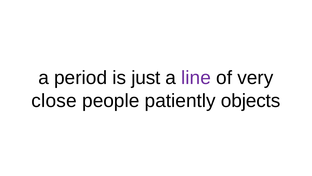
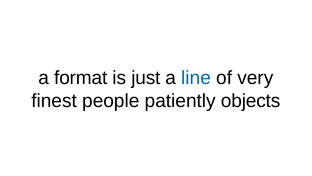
period: period -> format
line colour: purple -> blue
close: close -> finest
